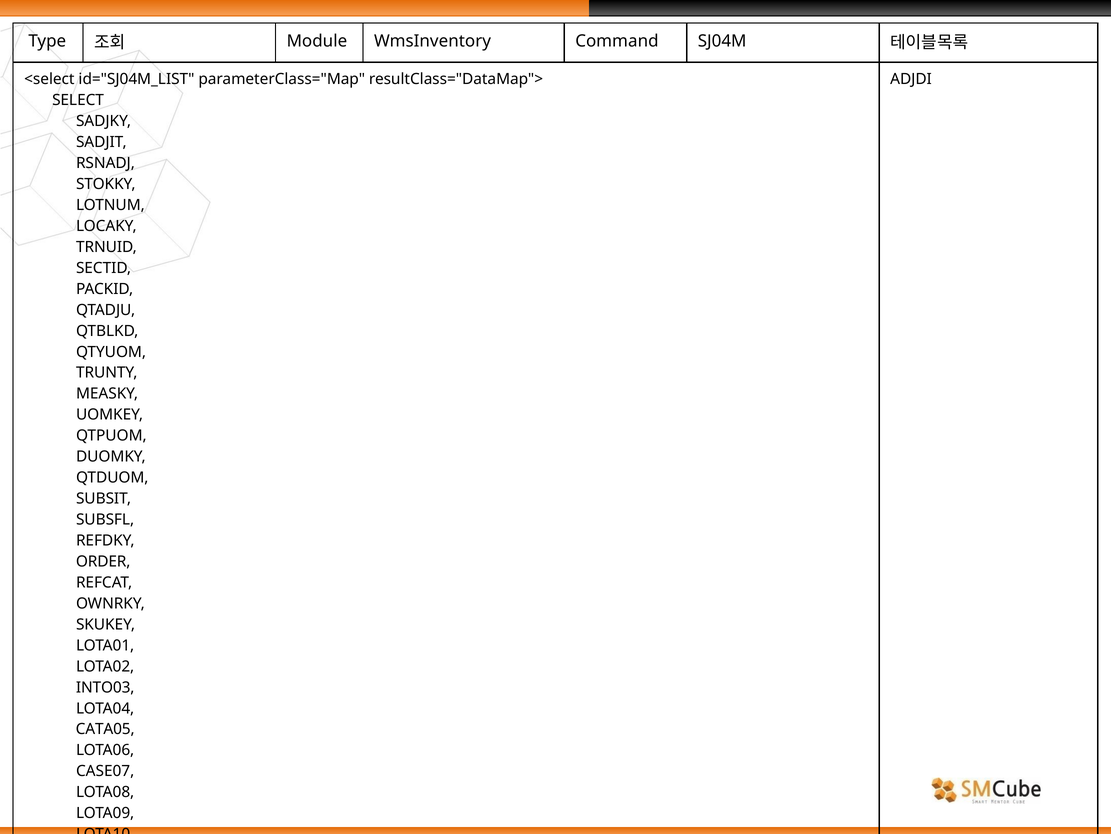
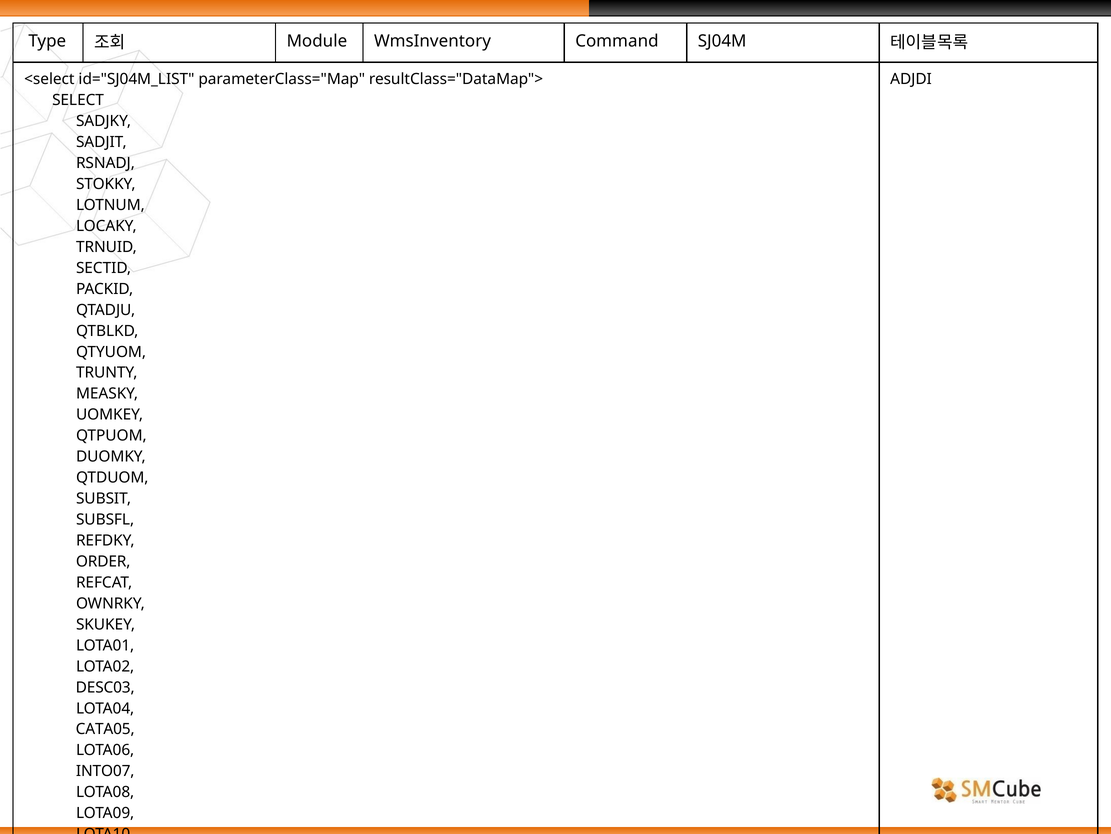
INTO03: INTO03 -> DESC03
CASE07: CASE07 -> INTO07
